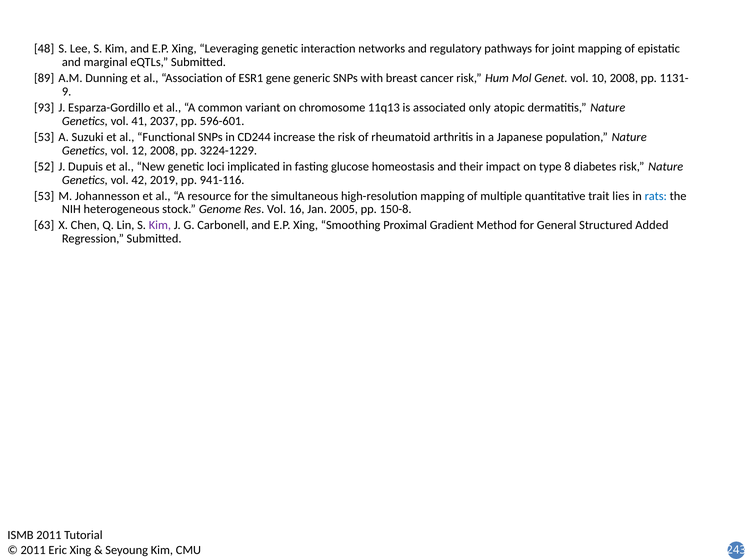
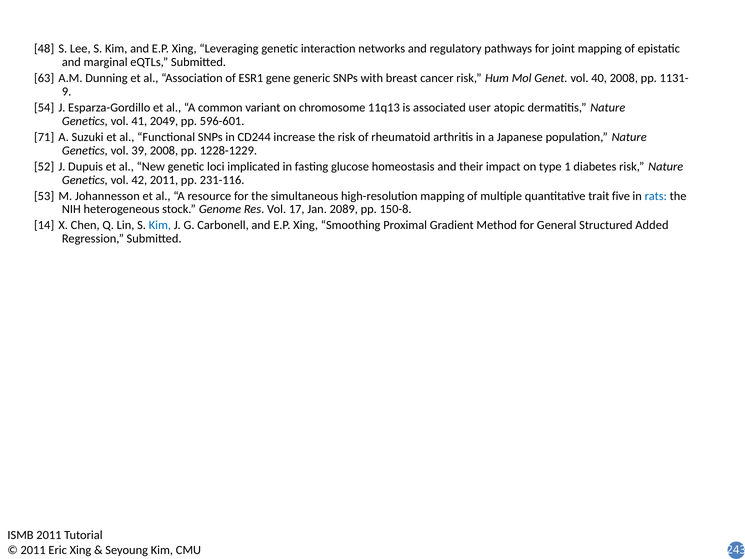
89: 89 -> 63
10: 10 -> 40
93: 93 -> 54
only: only -> user
2037: 2037 -> 2049
53 at (44, 137): 53 -> 71
12: 12 -> 39
3224-1229: 3224-1229 -> 1228-1229
8: 8 -> 1
42 2019: 2019 -> 2011
941-116: 941-116 -> 231-116
lies: lies -> five
16: 16 -> 17
2005: 2005 -> 2089
63: 63 -> 14
Kim at (160, 225) colour: purple -> blue
